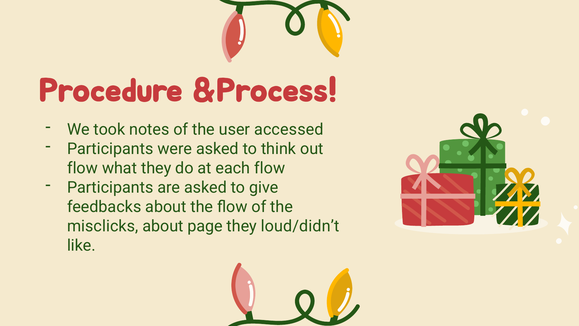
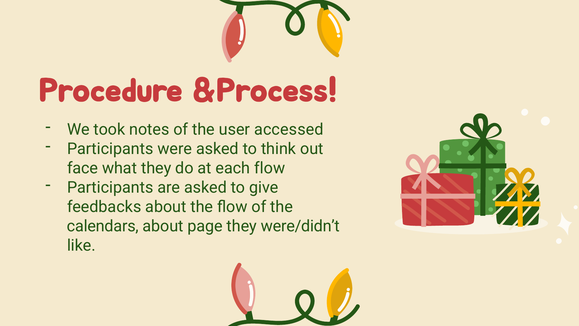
flow at (82, 168): flow -> face
misclicks: misclicks -> calendars
loud/didn’t: loud/didn’t -> were/didn’t
